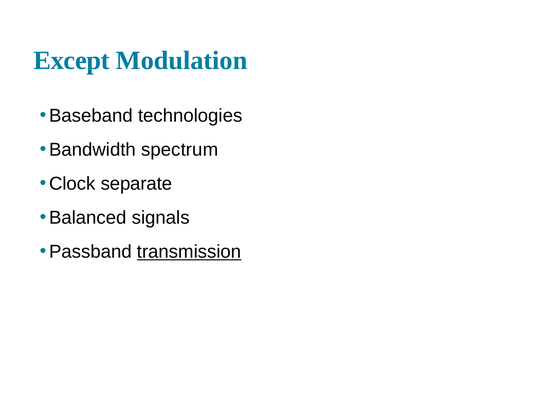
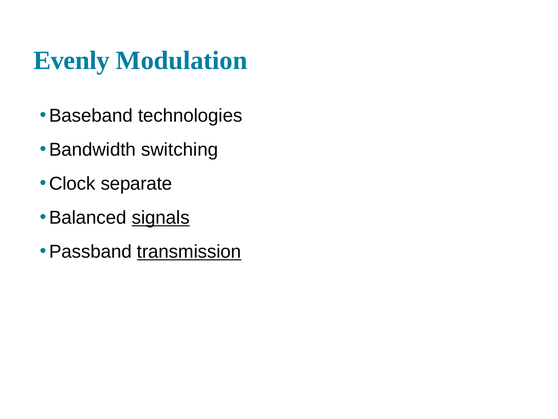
Except: Except -> Evenly
spectrum: spectrum -> switching
signals underline: none -> present
